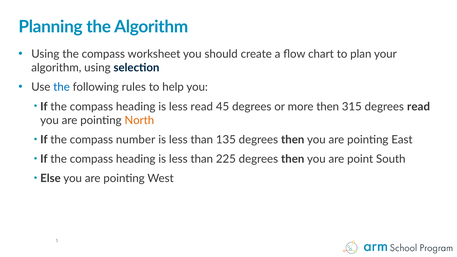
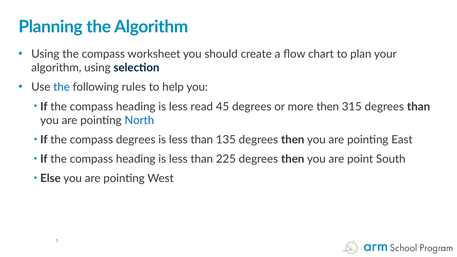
degrees read: read -> than
North colour: orange -> blue
compass number: number -> degrees
